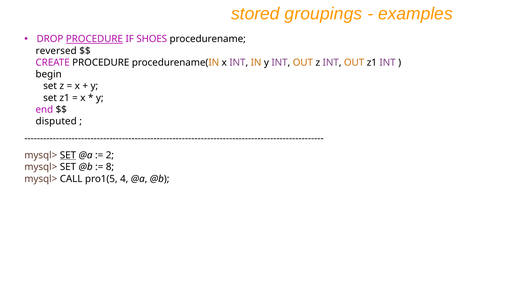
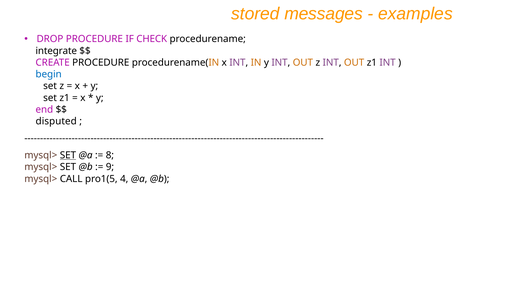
groupings: groupings -> messages
PROCEDURE at (94, 39) underline: present -> none
SHOES: SHOES -> CHECK
reversed: reversed -> integrate
begin colour: black -> blue
2: 2 -> 8
8: 8 -> 9
